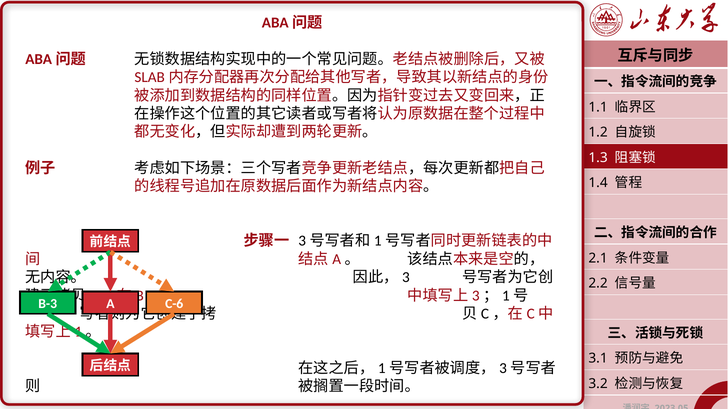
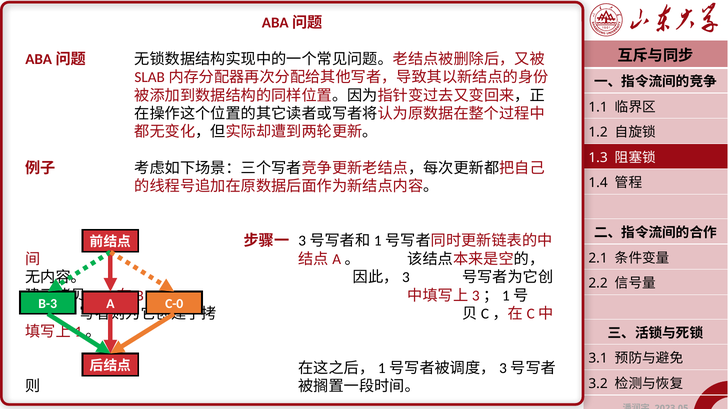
C-6: C-6 -> C-0
